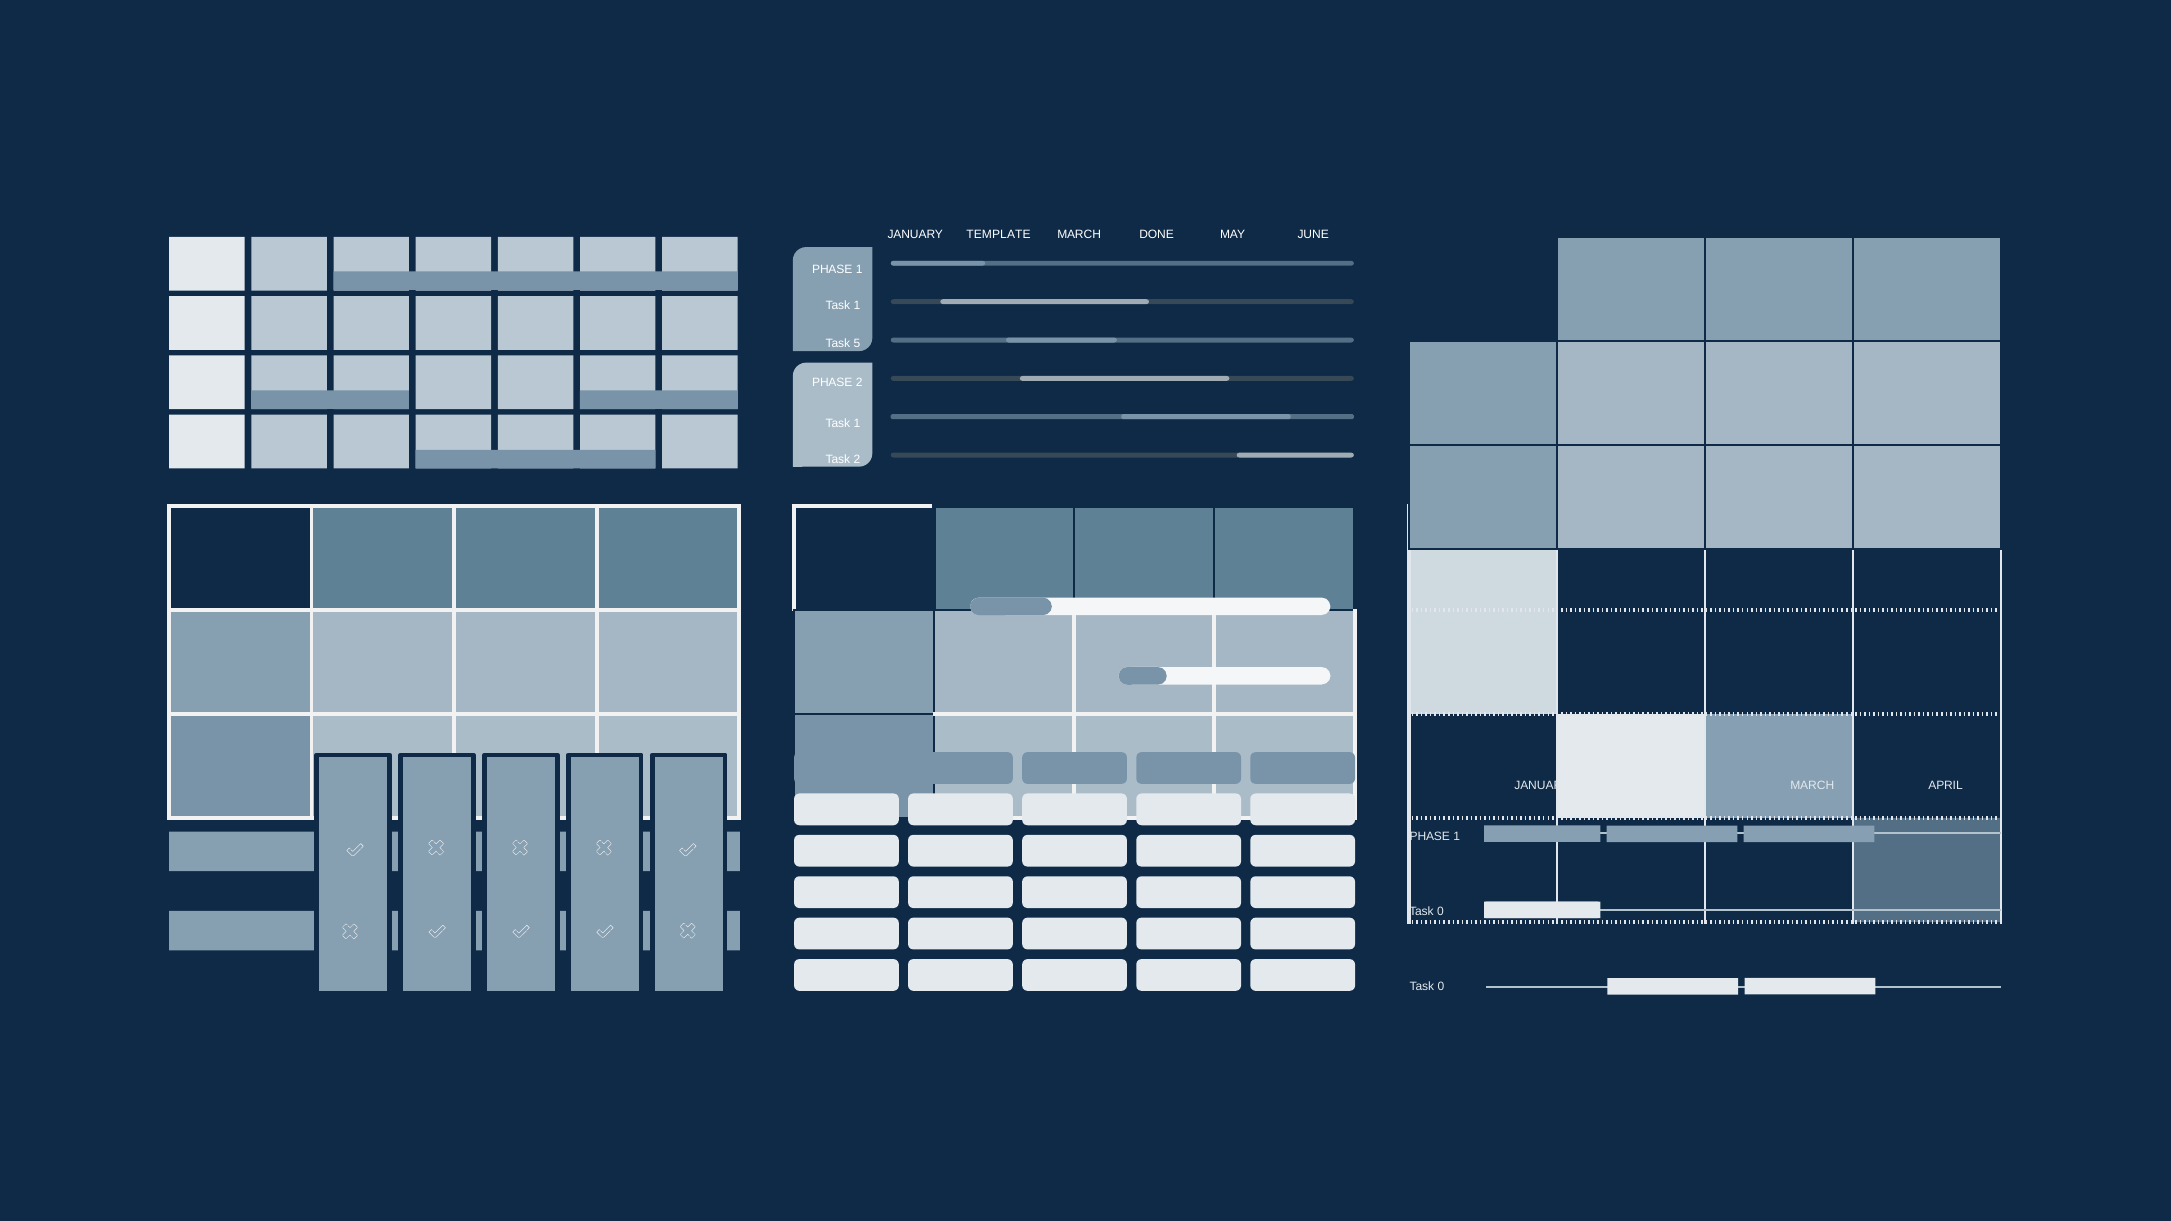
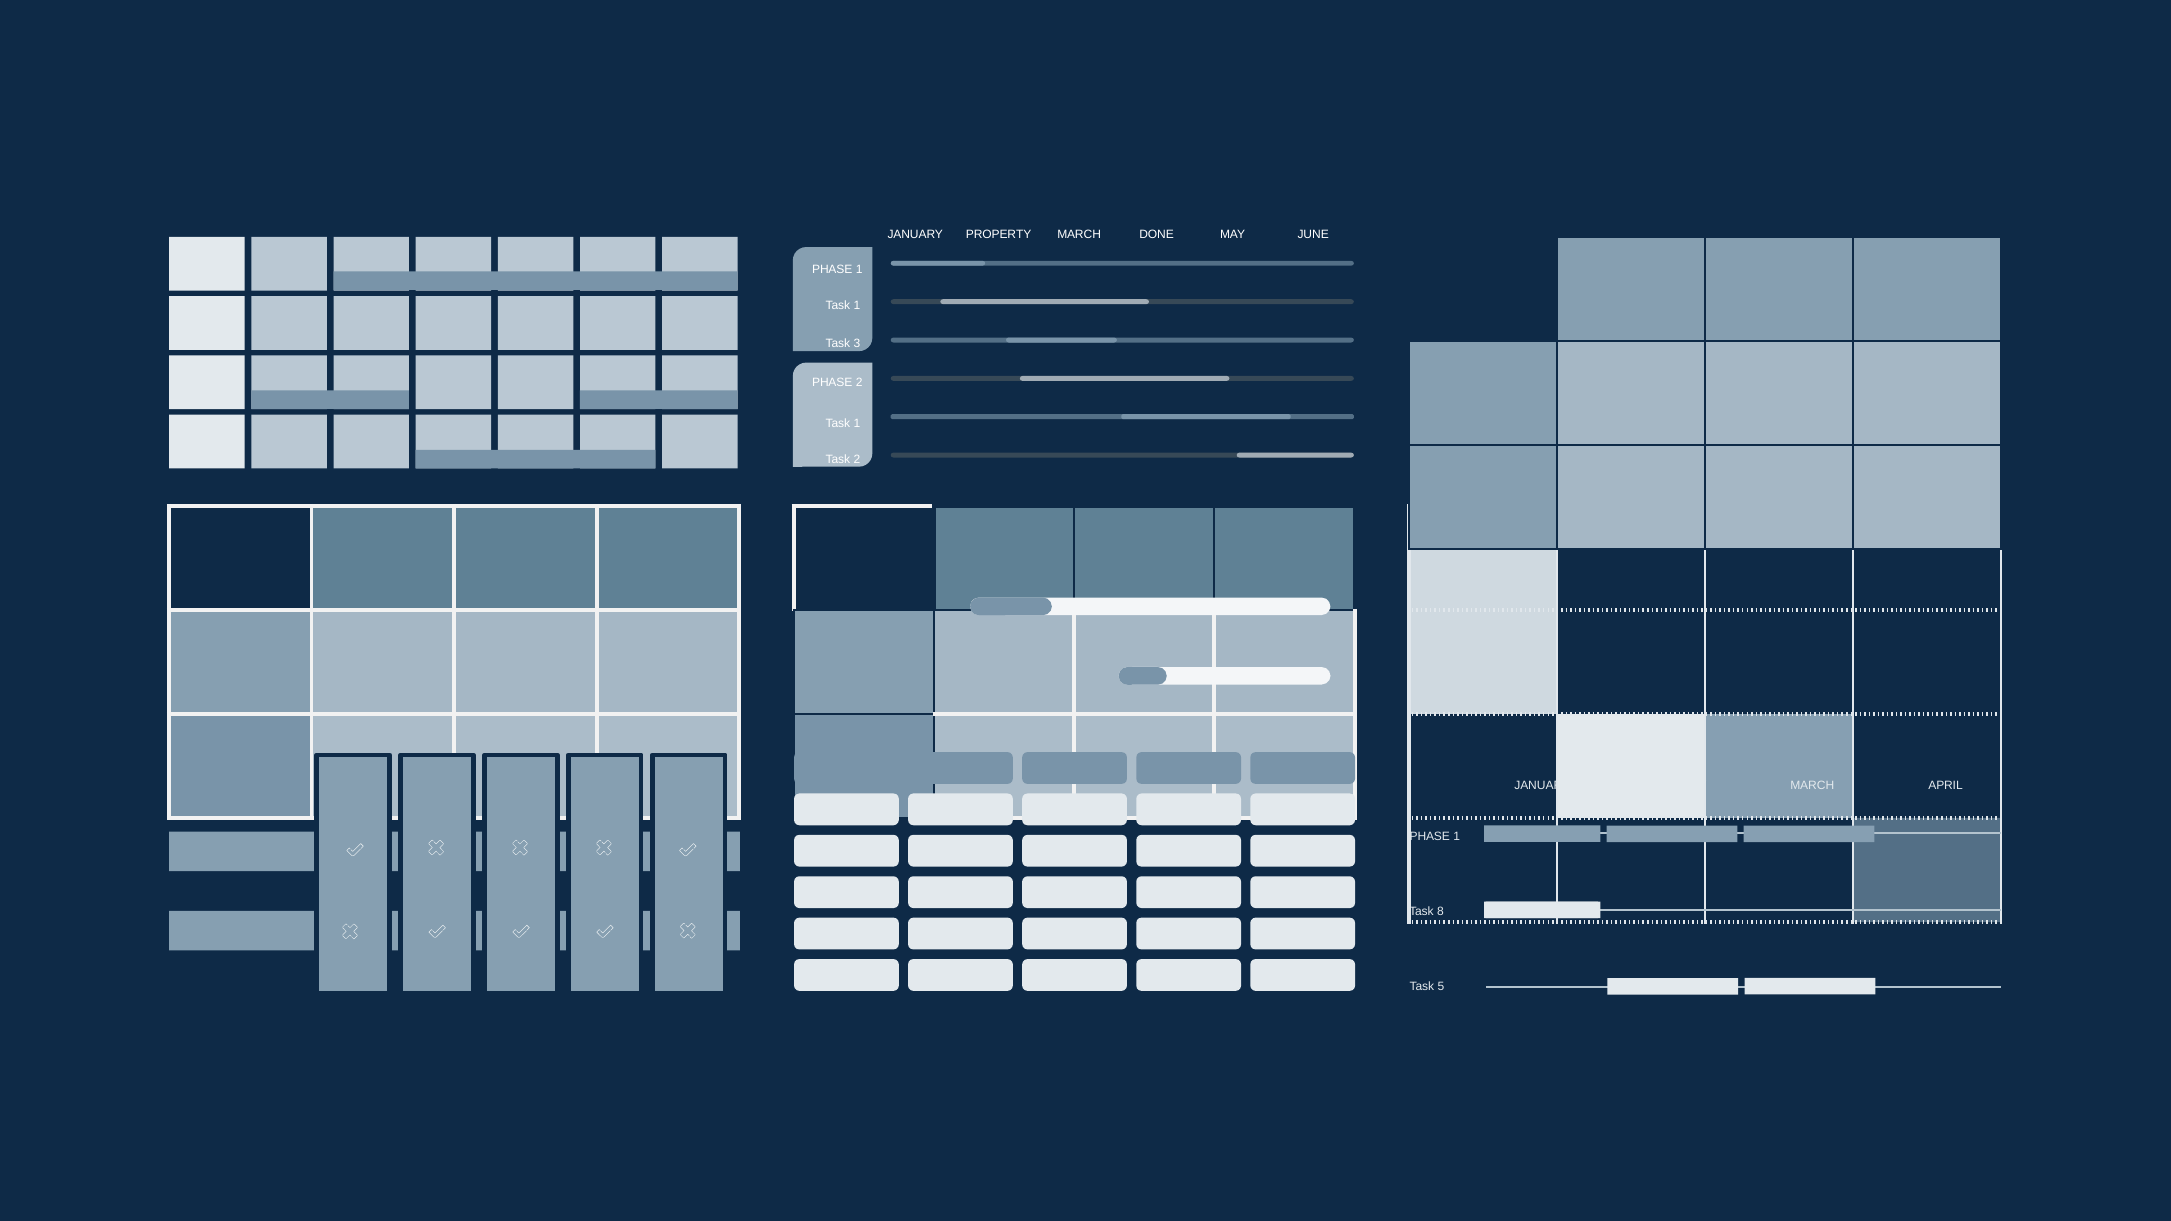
TEMPLATE: TEMPLATE -> PROPERTY
5: 5 -> 3
0 at (1440, 912): 0 -> 8
0 at (1441, 987): 0 -> 5
